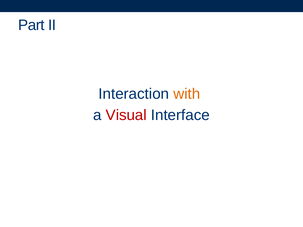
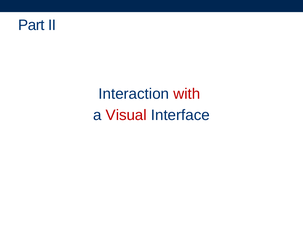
with colour: orange -> red
